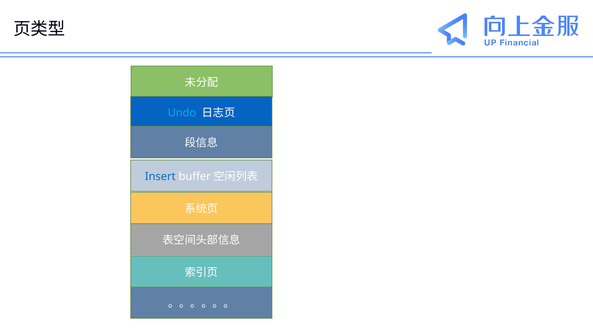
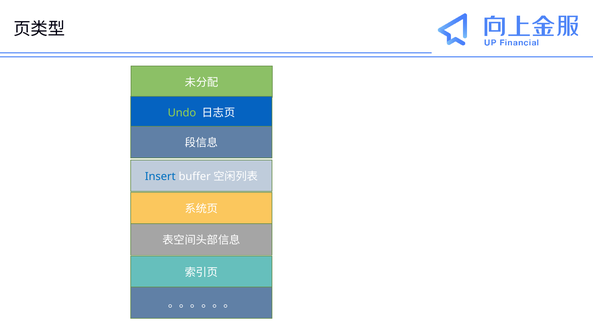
Undo colour: light blue -> light green
